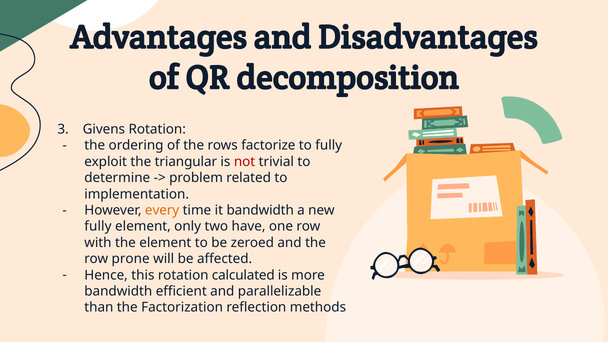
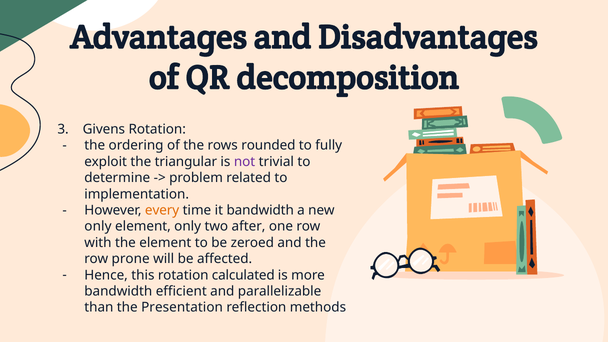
factorize: factorize -> rounded
not colour: red -> purple
fully at (98, 226): fully -> only
have: have -> after
Factorization: Factorization -> Presentation
